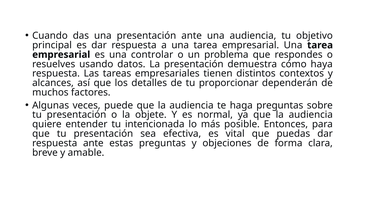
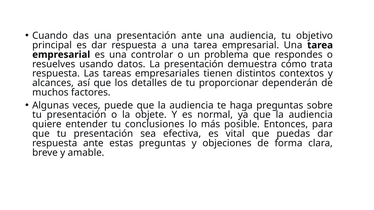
haya: haya -> trata
intencionada: intencionada -> conclusiones
